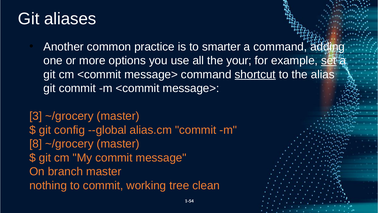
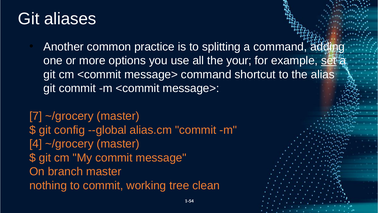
smarter: smarter -> splitting
shortcut underline: present -> none
3: 3 -> 7
8: 8 -> 4
